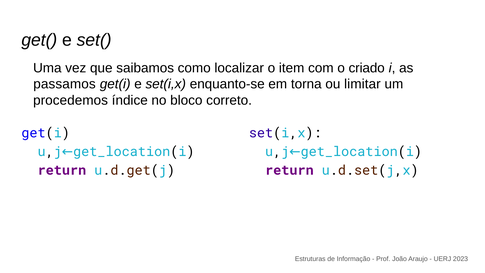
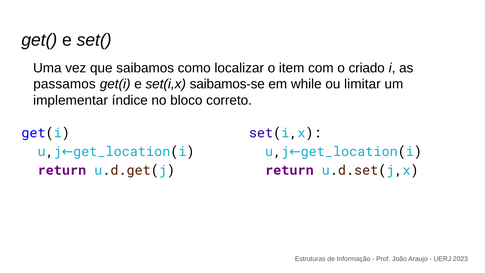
enquanto-se: enquanto-se -> saibamos-se
torna: torna -> while
procedemos: procedemos -> implementar
